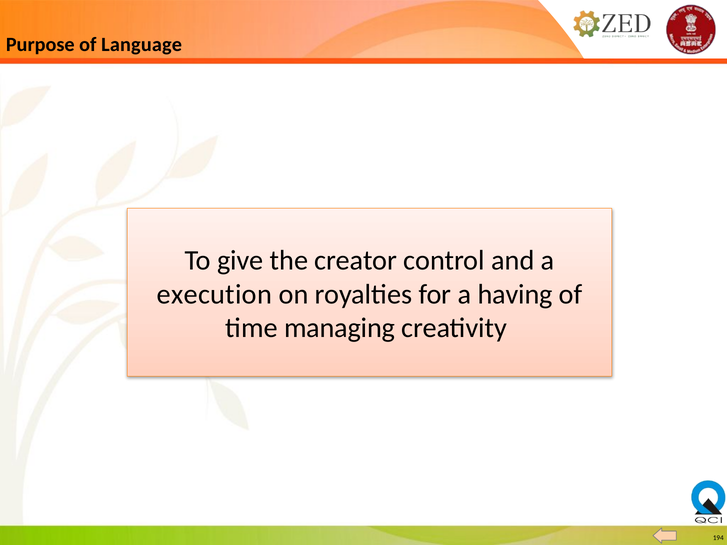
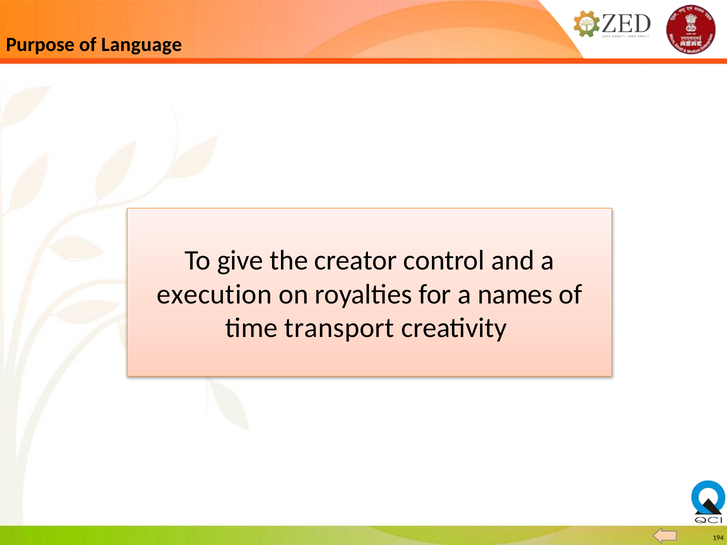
having: having -> names
managing: managing -> transport
